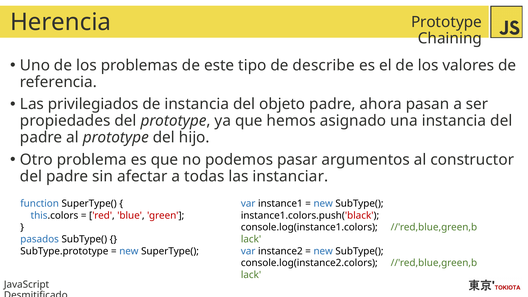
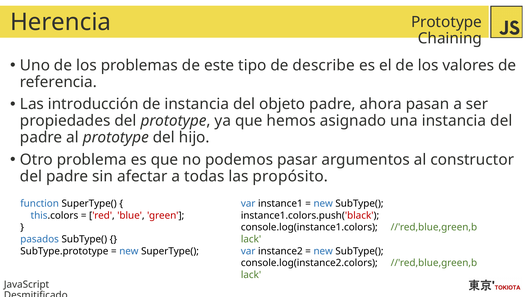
privilegiados: privilegiados -> introducción
instanciar: instanciar -> propósito
